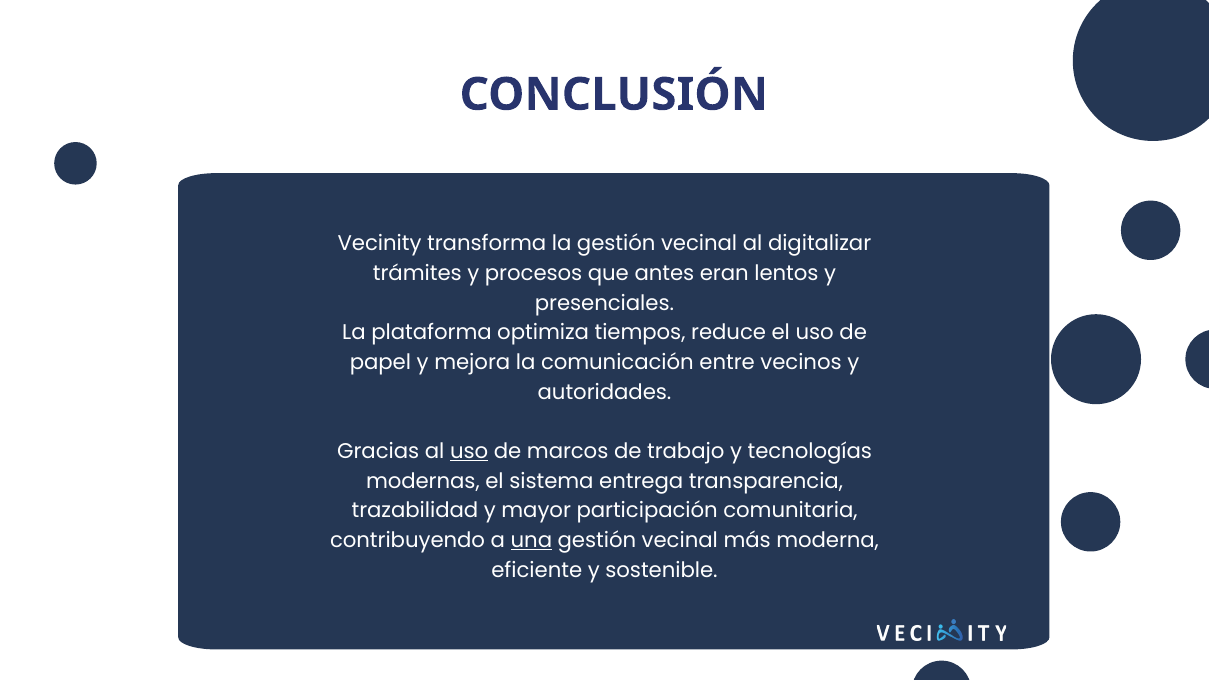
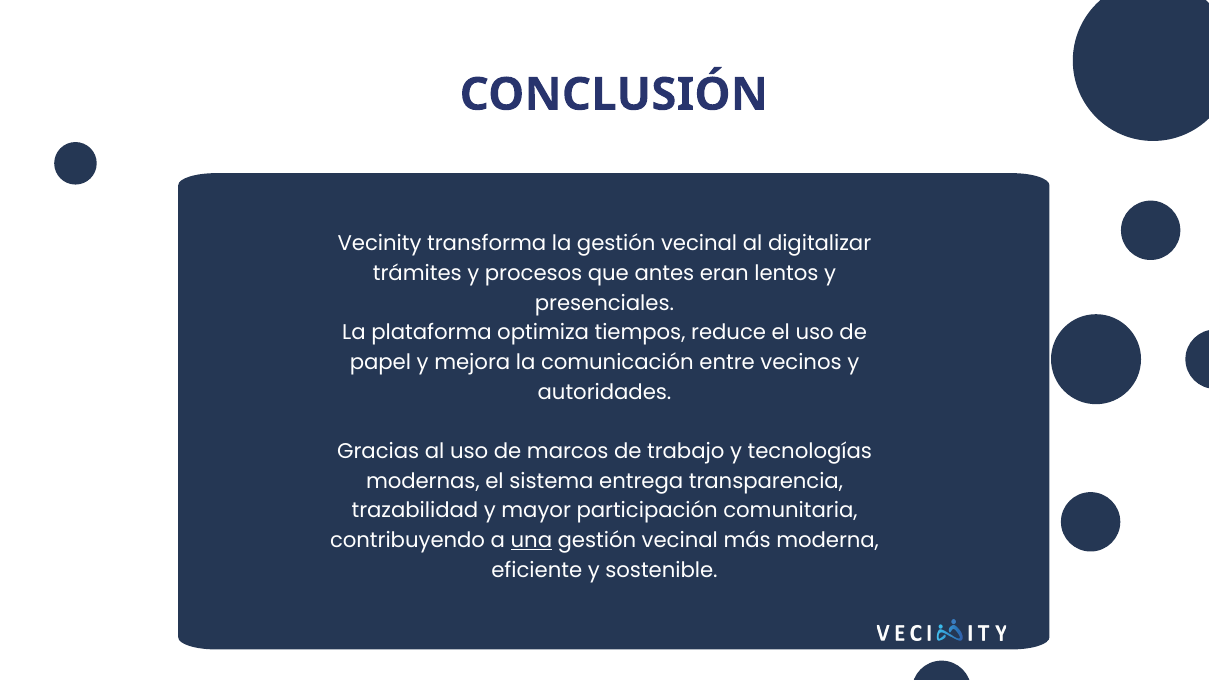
uso at (469, 451) underline: present -> none
